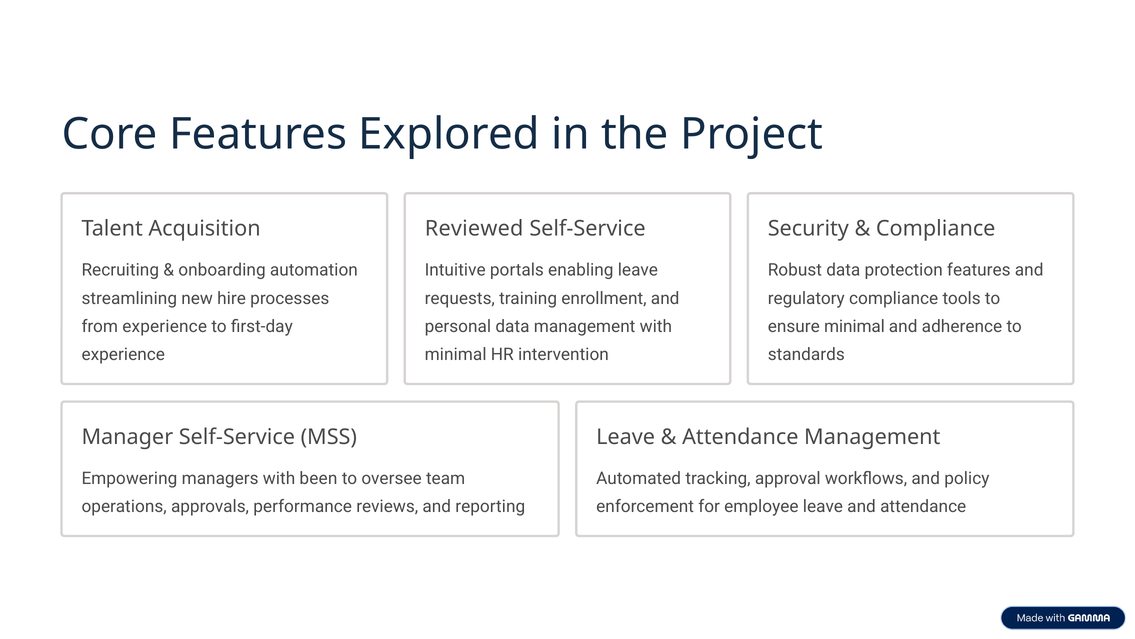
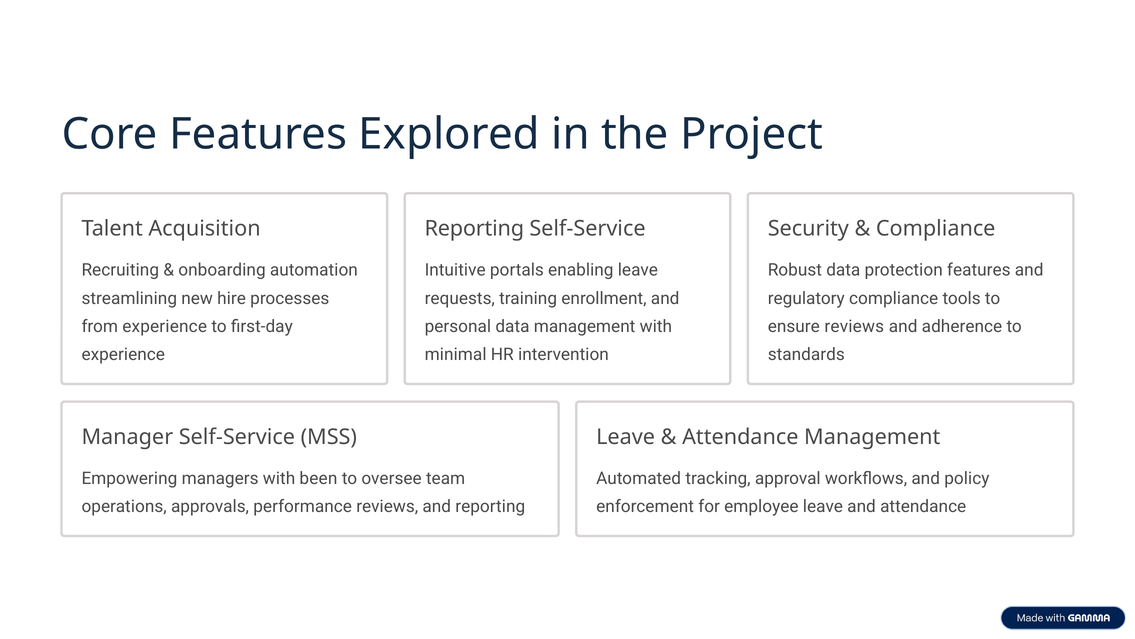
Reviewed at (474, 229): Reviewed -> Reporting
ensure minimal: minimal -> reviews
